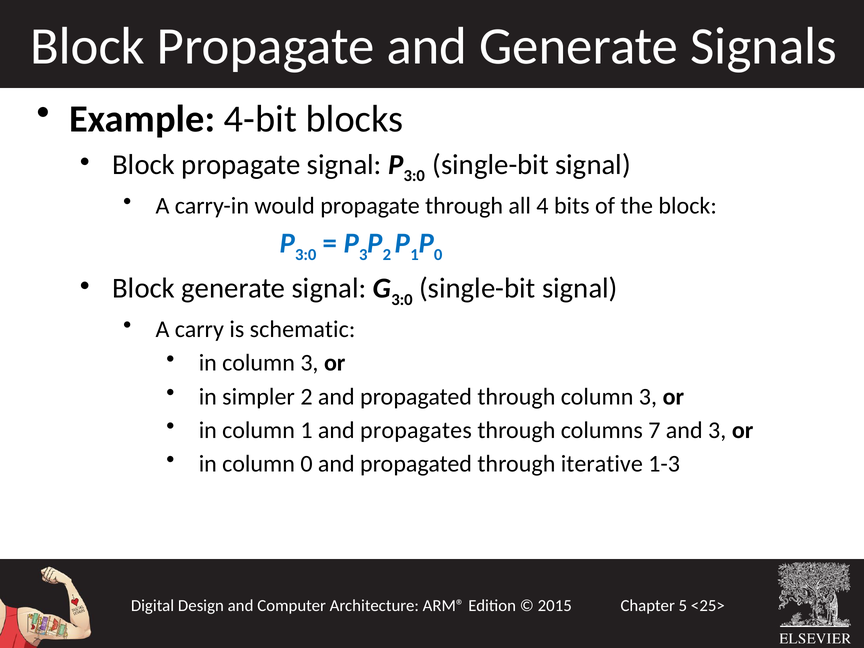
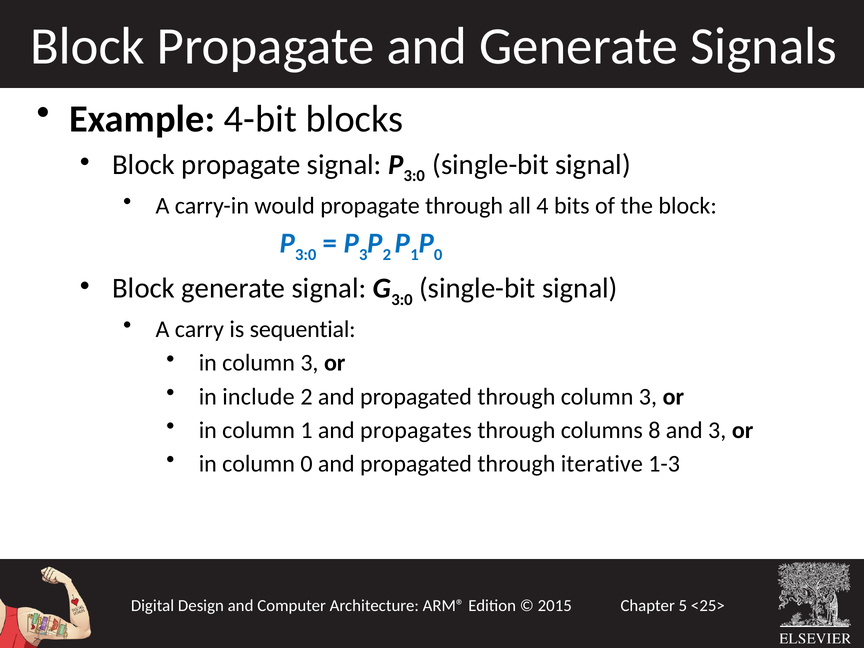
schematic: schematic -> sequential
simpler: simpler -> include
7: 7 -> 8
